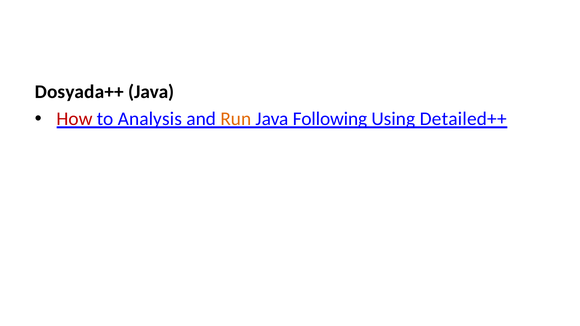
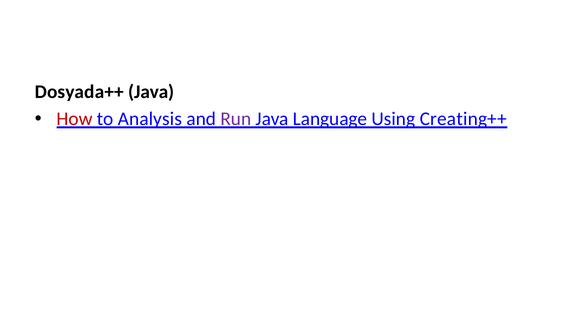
Run colour: orange -> purple
Following: Following -> Language
Detailed++: Detailed++ -> Creating++
